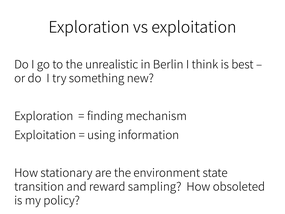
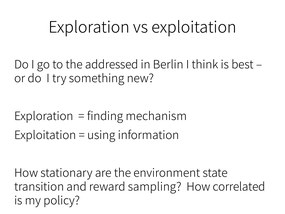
unrealistic: unrealistic -> addressed
obsoleted: obsoleted -> correlated
